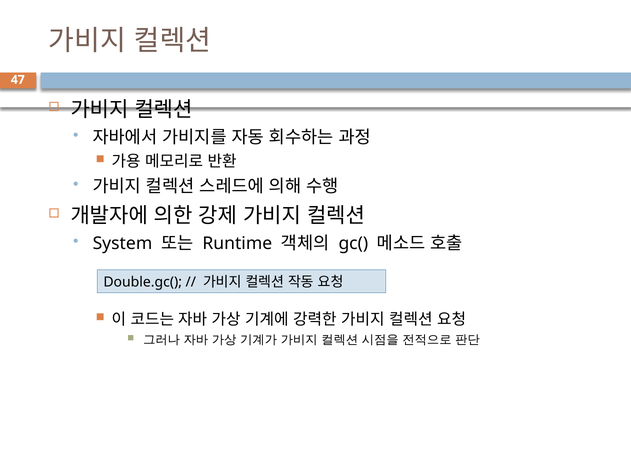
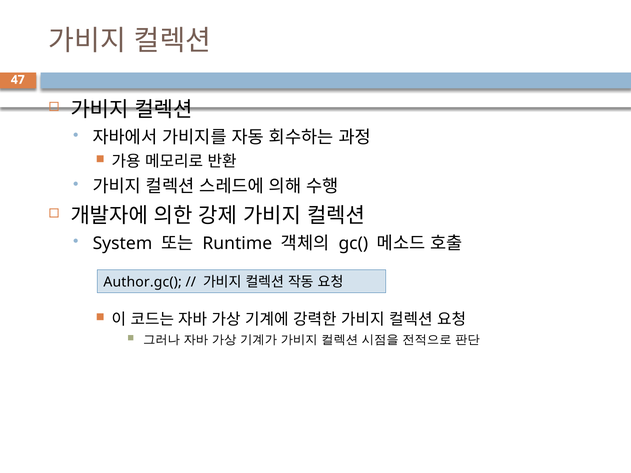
Double.gc(: Double.gc( -> Author.gc(
